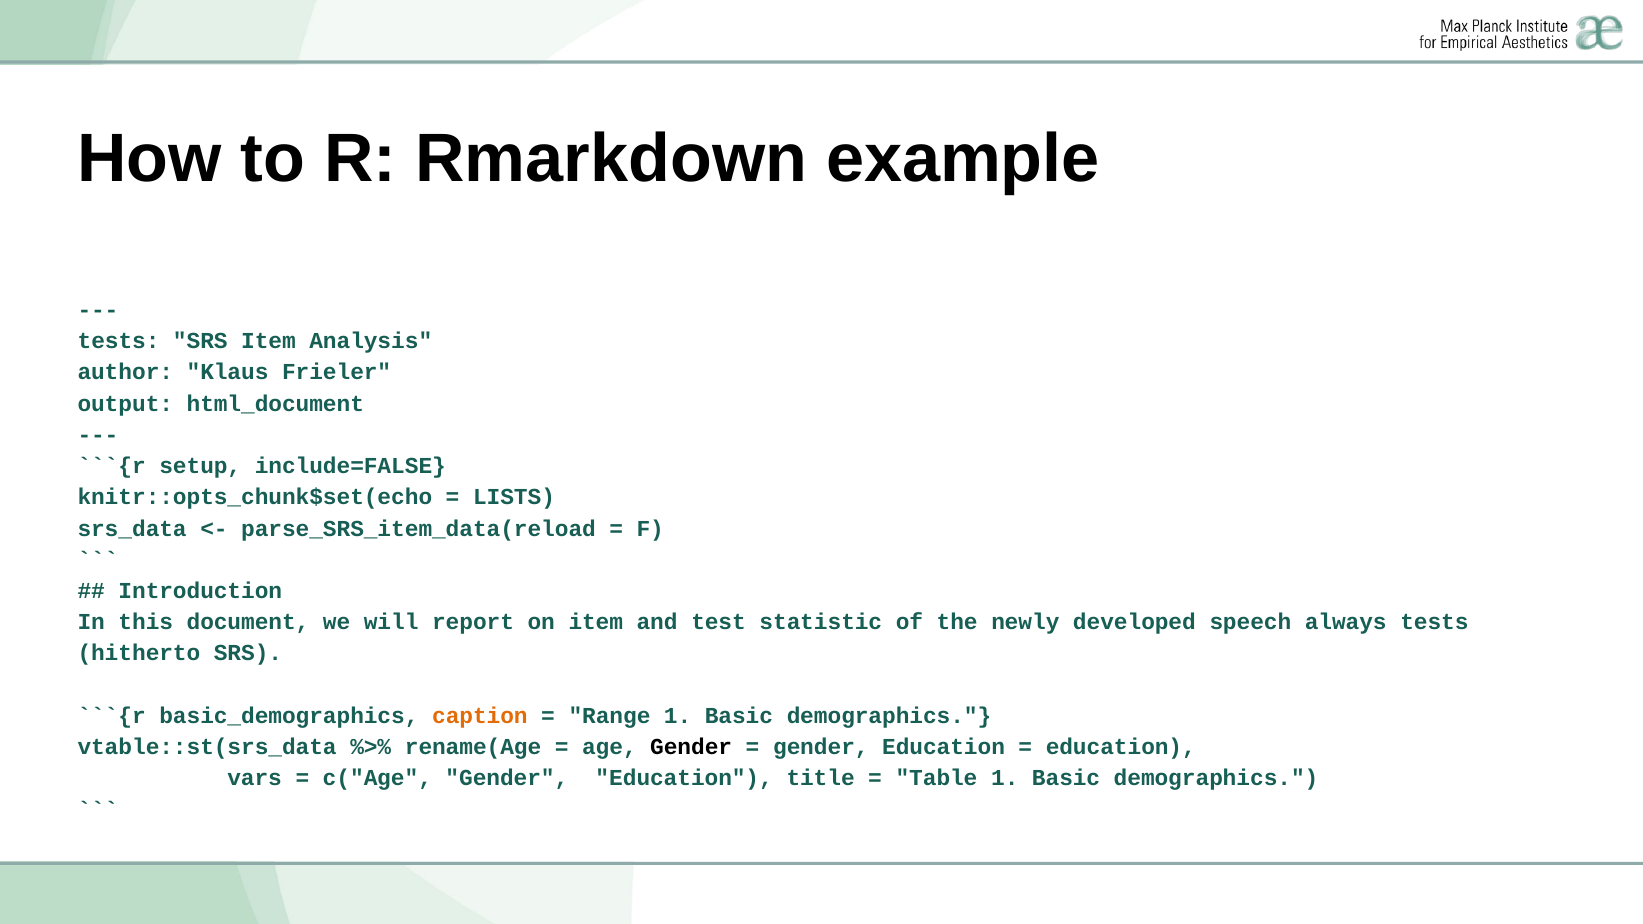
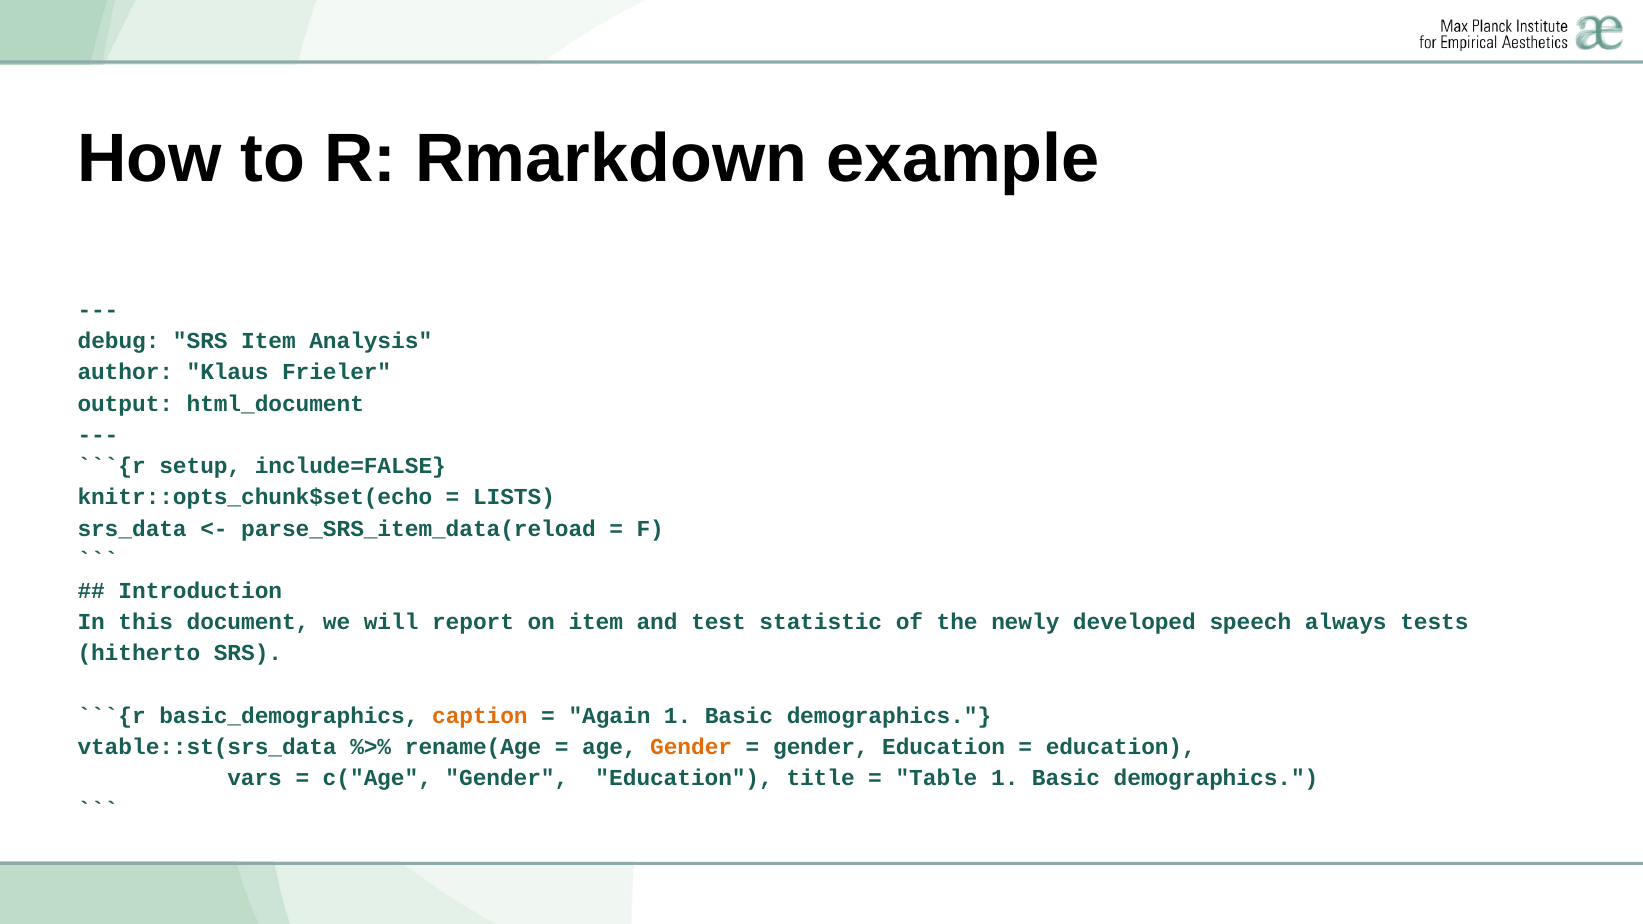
tests at (119, 341): tests -> debug
Range: Range -> Again
Gender at (691, 747) colour: black -> orange
